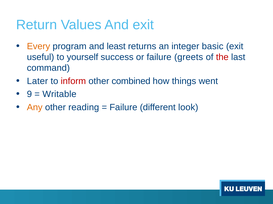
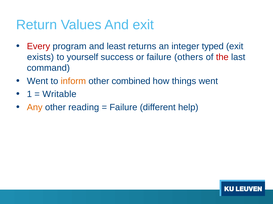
Every colour: orange -> red
basic: basic -> typed
useful: useful -> exists
greets: greets -> others
Later at (37, 81): Later -> Went
inform colour: red -> orange
9: 9 -> 1
look: look -> help
